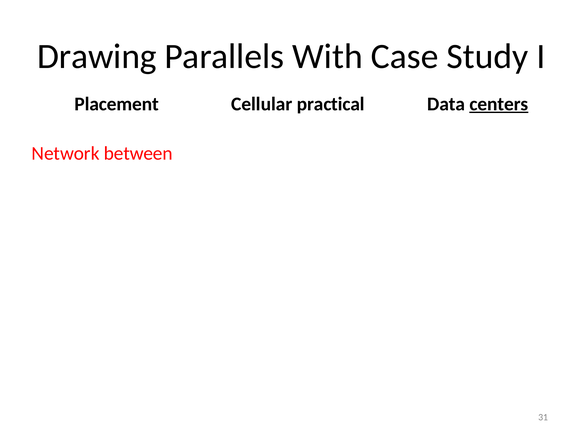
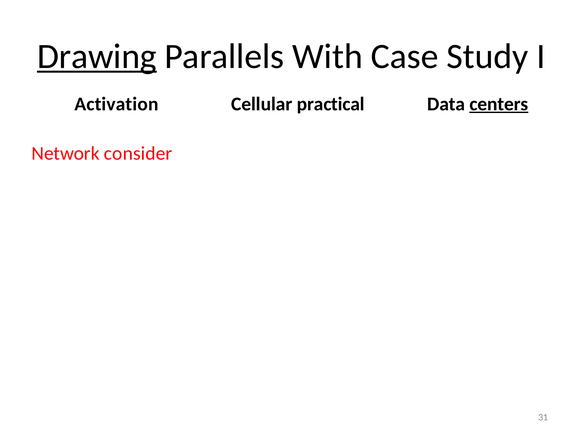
Drawing underline: none -> present
Placement: Placement -> Activation
between: between -> consider
